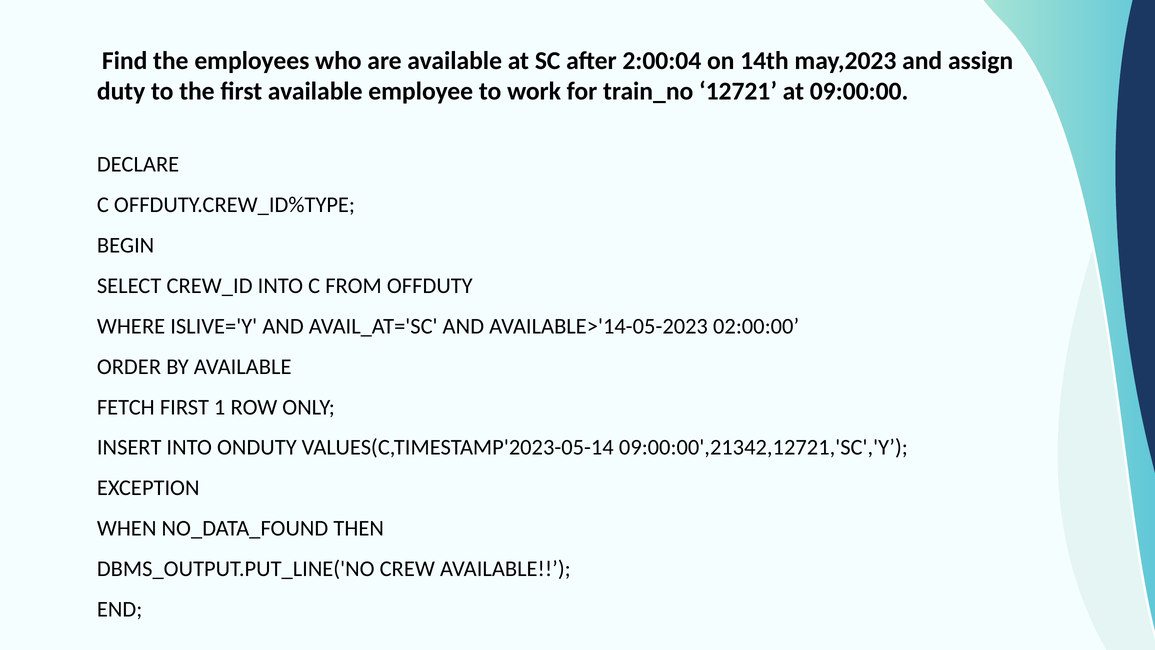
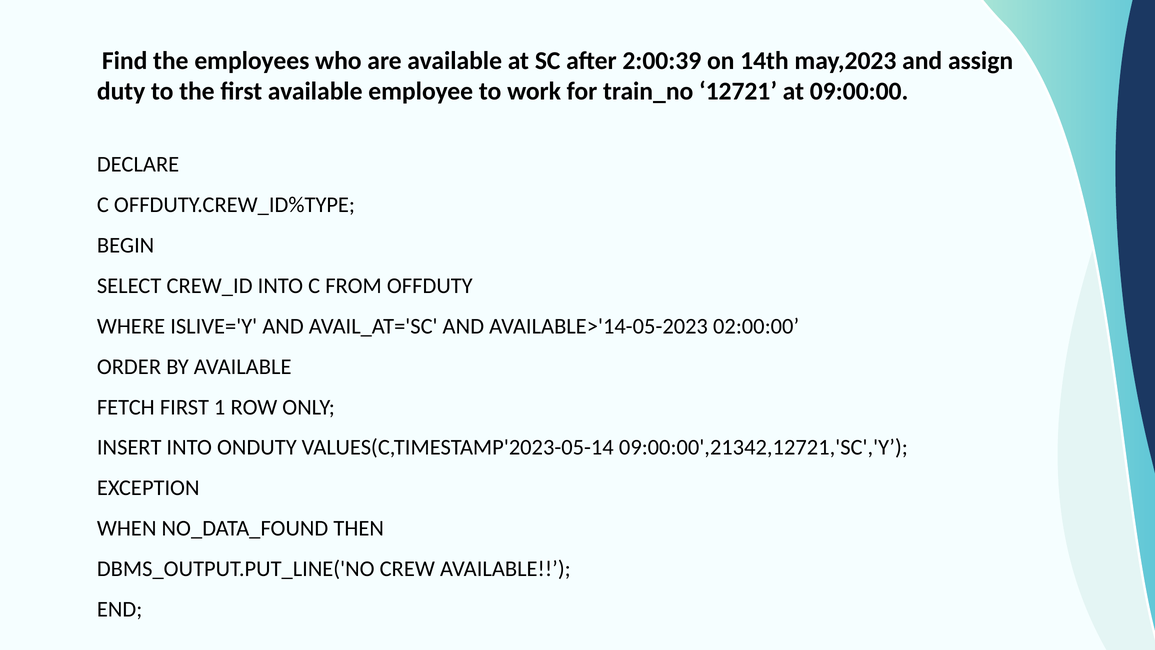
2:00:04: 2:00:04 -> 2:00:39
